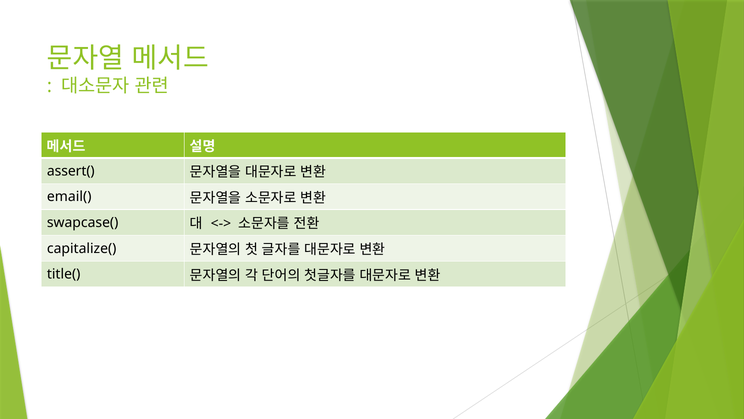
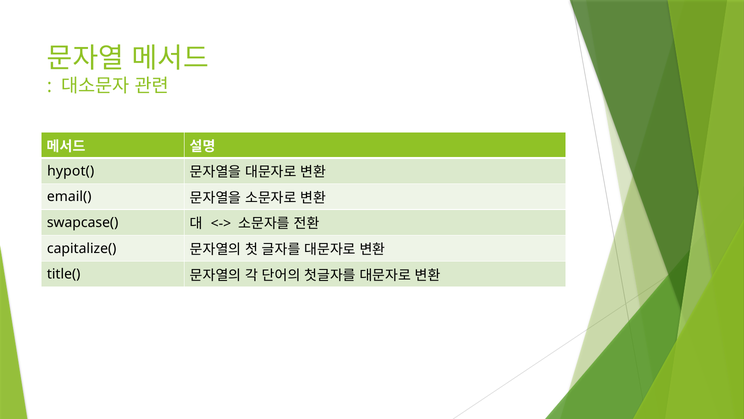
assert(: assert( -> hypot(
